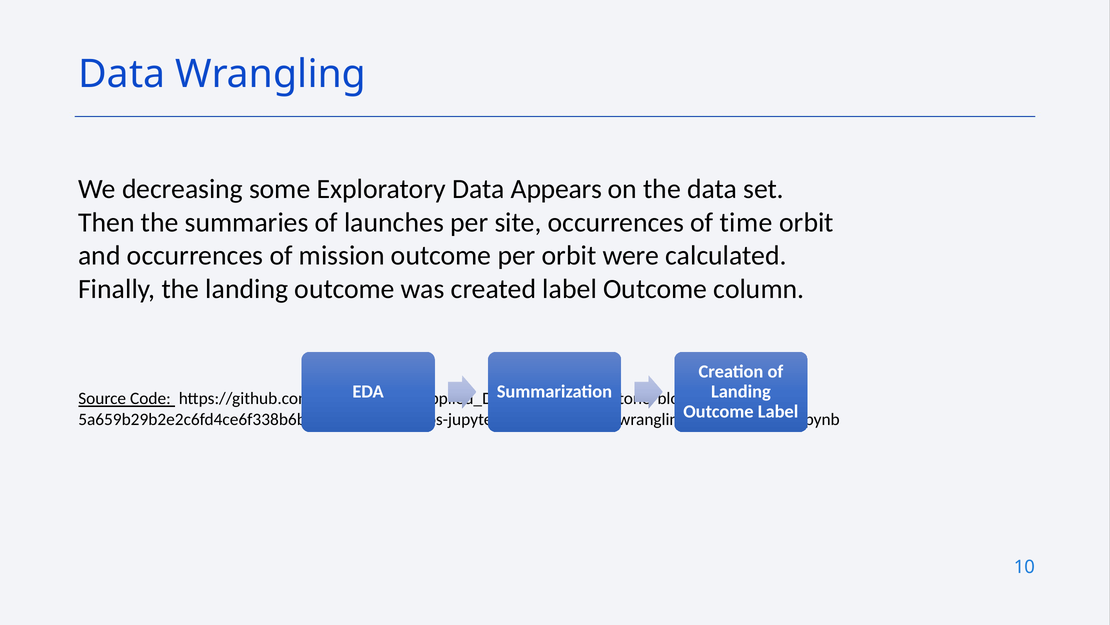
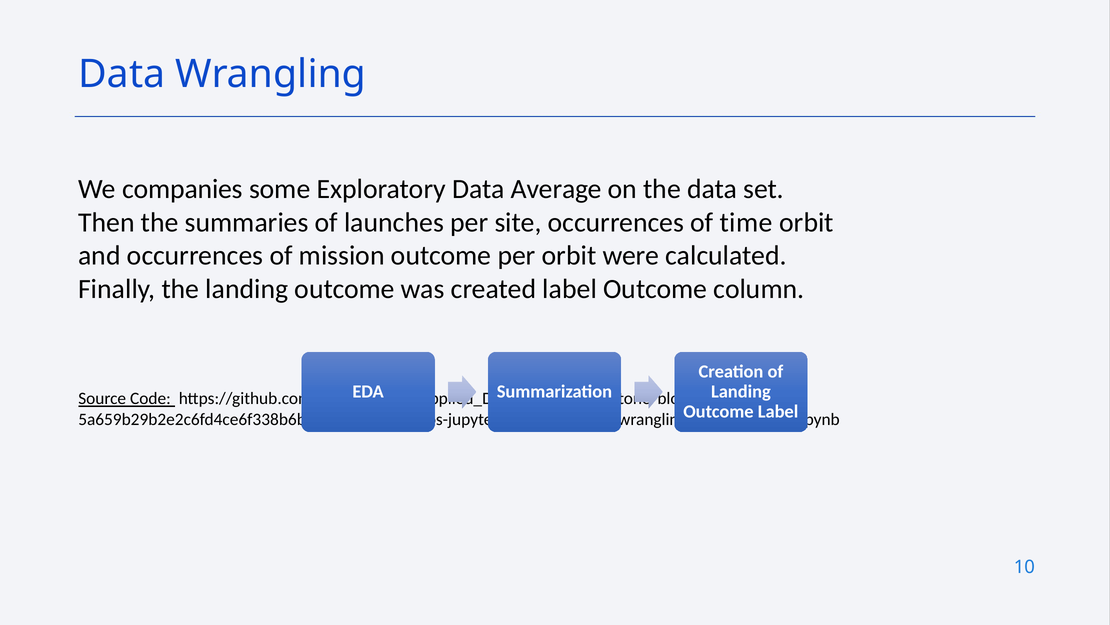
decreasing: decreasing -> companies
Appears: Appears -> Average
